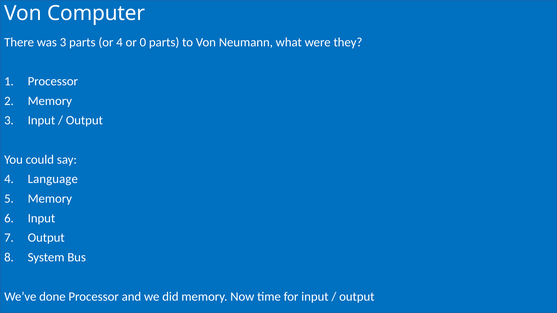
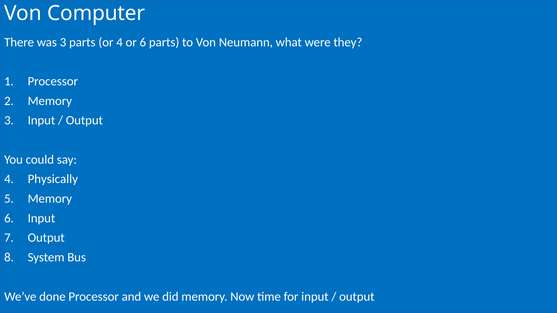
or 0: 0 -> 6
Language: Language -> Physically
